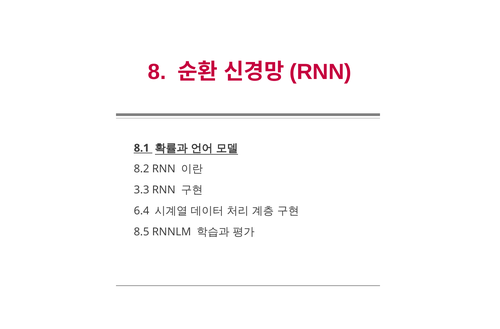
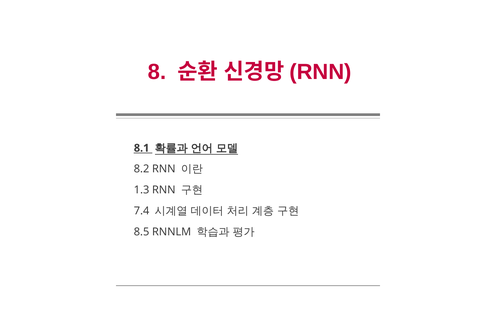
3.3: 3.3 -> 1.3
6.4: 6.4 -> 7.4
